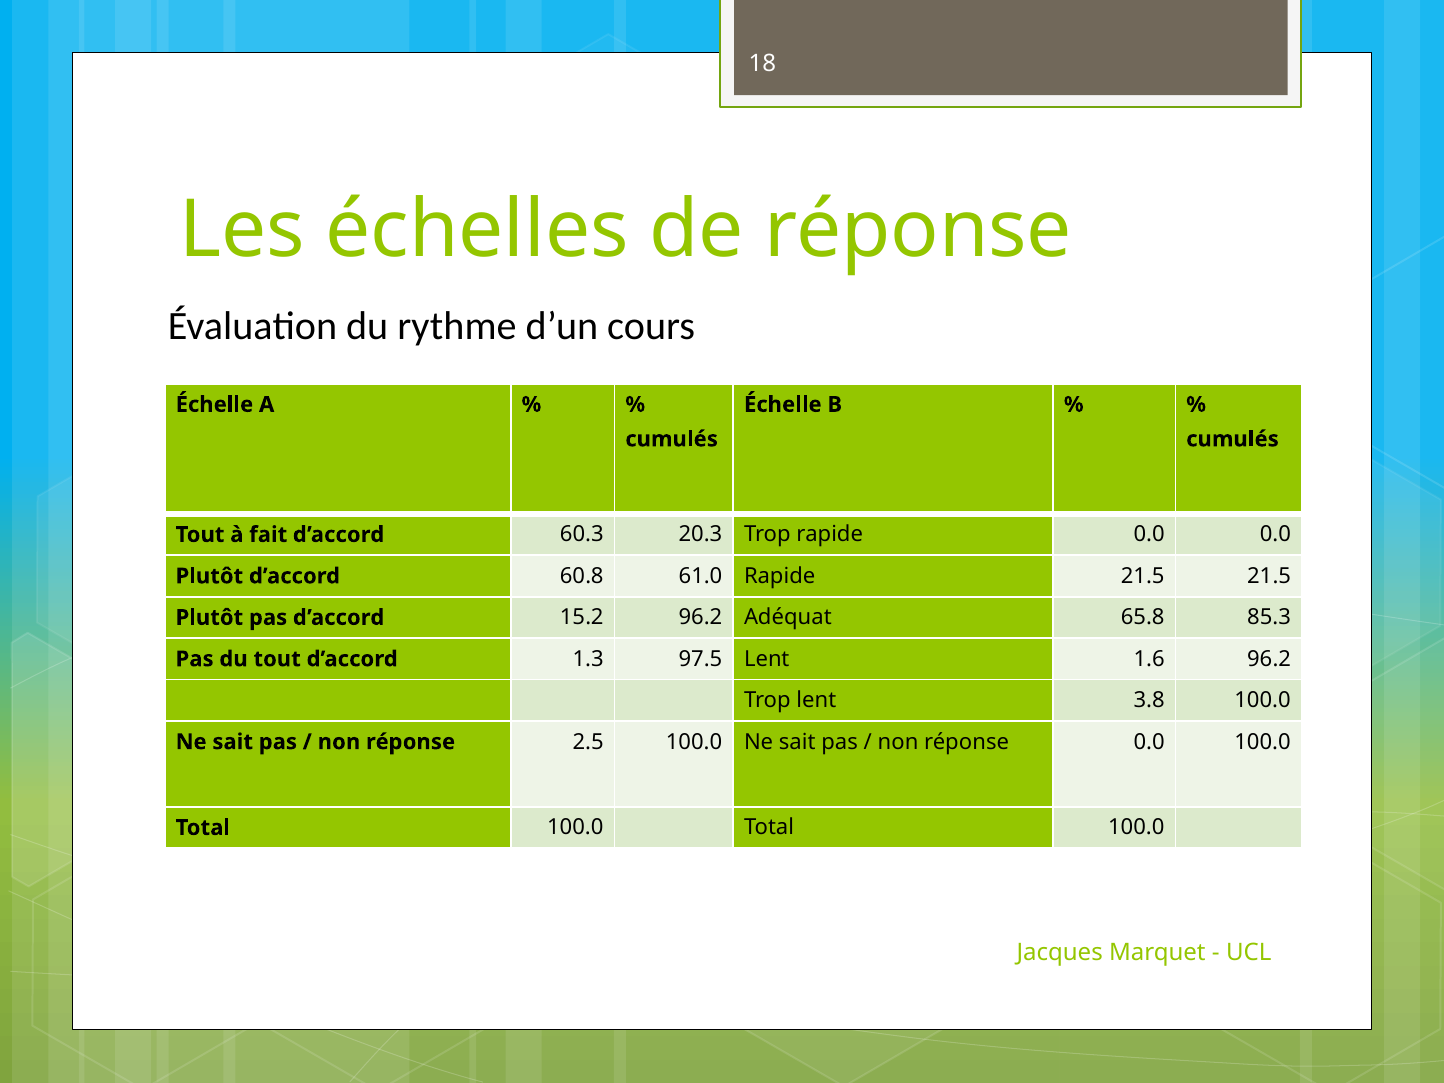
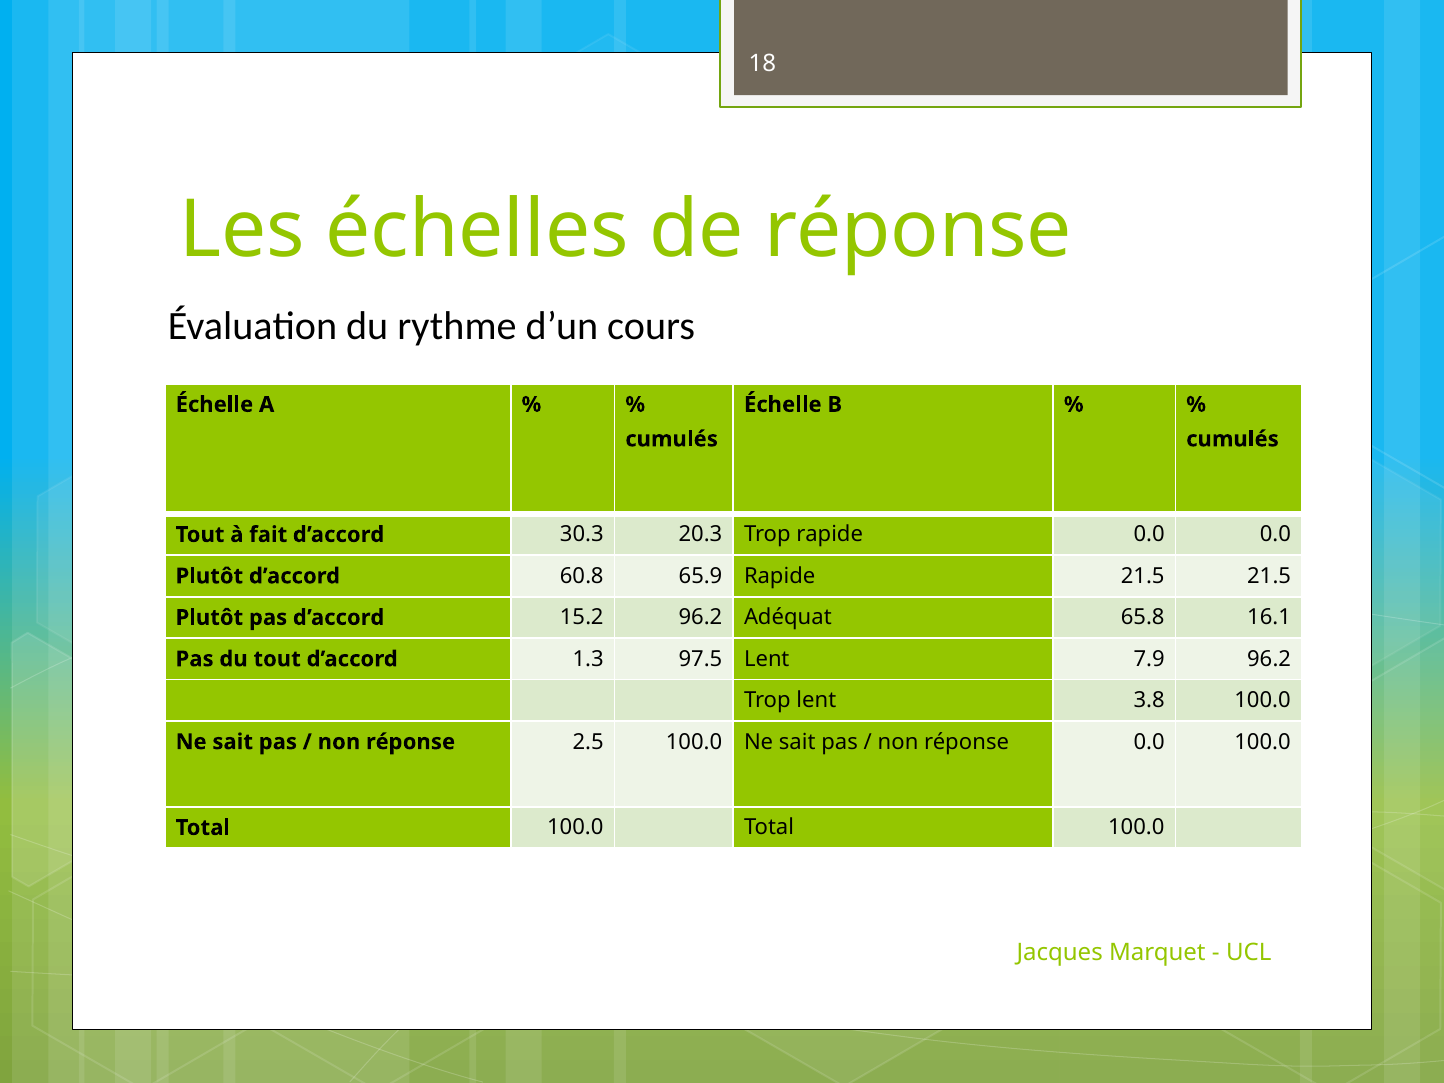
60.3: 60.3 -> 30.3
61.0: 61.0 -> 65.9
85.3: 85.3 -> 16.1
1.6: 1.6 -> 7.9
